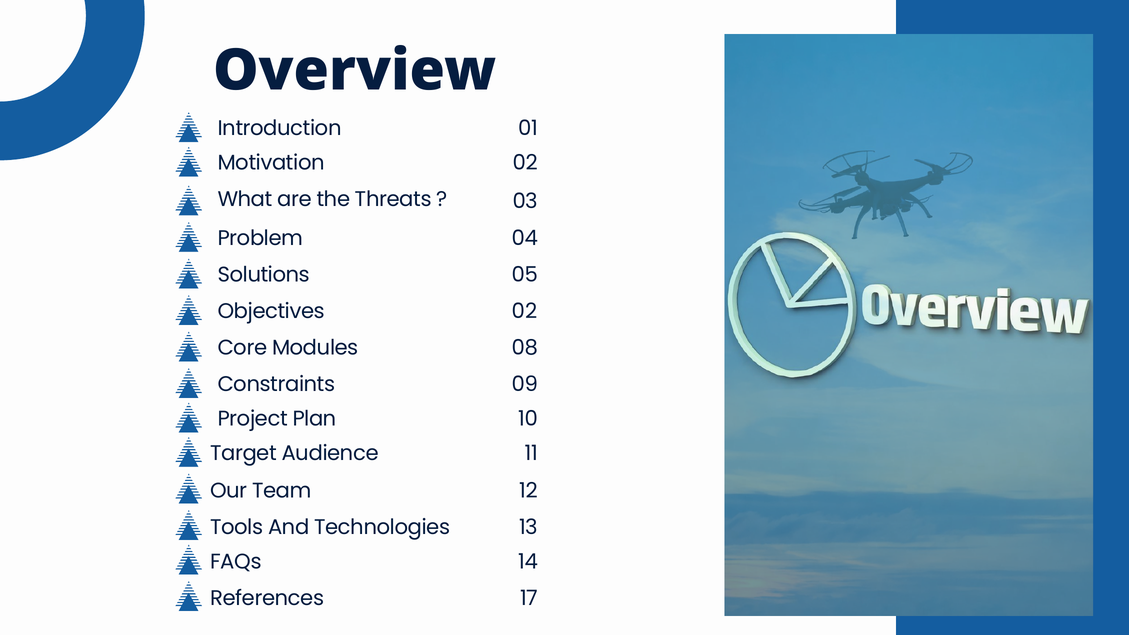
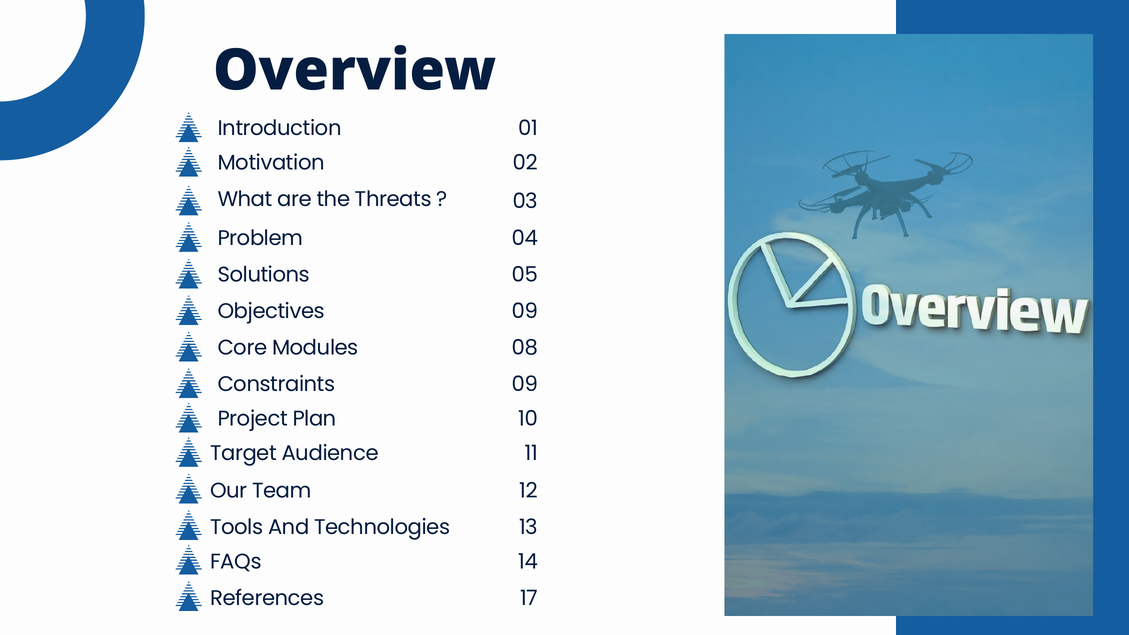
Objectives 02: 02 -> 09
